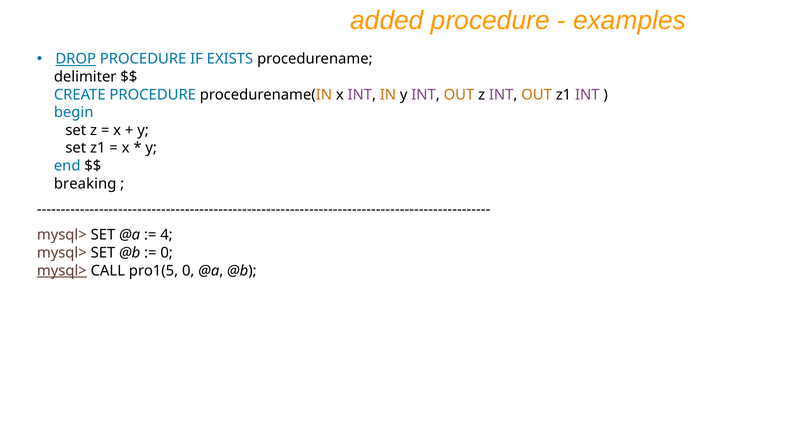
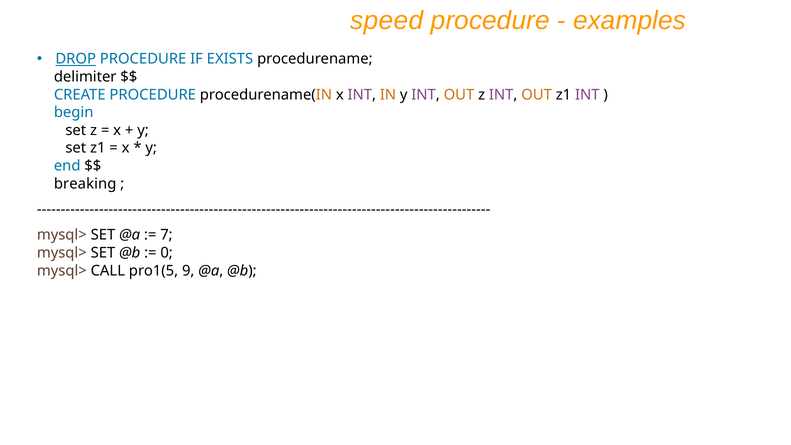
added: added -> speed
4: 4 -> 7
mysql> at (62, 271) underline: present -> none
pro1(5 0: 0 -> 9
